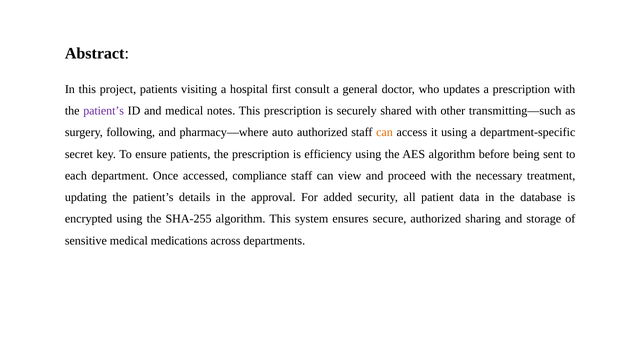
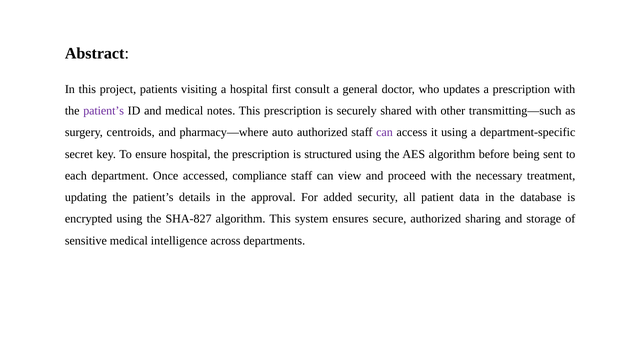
following: following -> centroids
can at (384, 132) colour: orange -> purple
ensure patients: patients -> hospital
efficiency: efficiency -> structured
SHA-255: SHA-255 -> SHA-827
medications: medications -> intelligence
